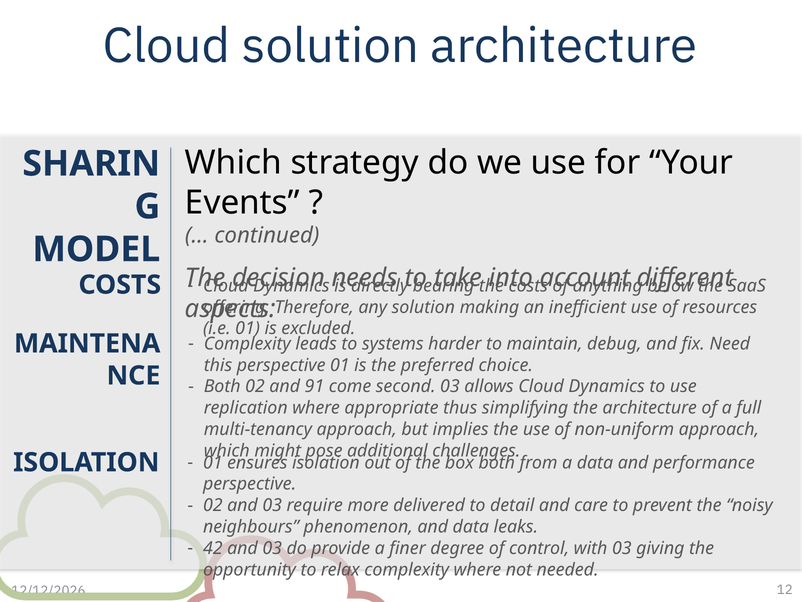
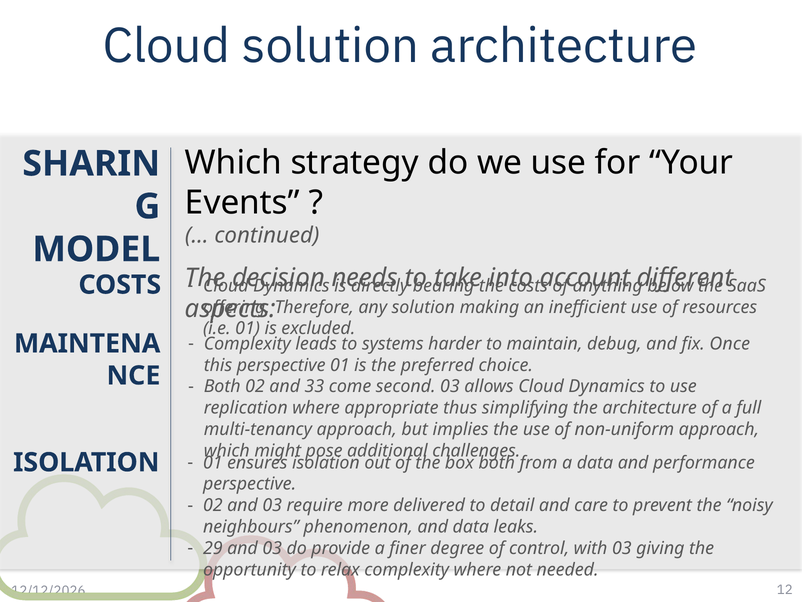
Need: Need -> Once
91: 91 -> 33
42: 42 -> 29
